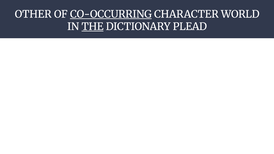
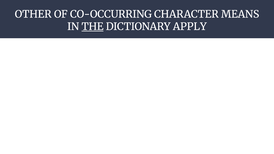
CO-OCCURRING underline: present -> none
WORLD: WORLD -> MEANS
PLEAD: PLEAD -> APPLY
